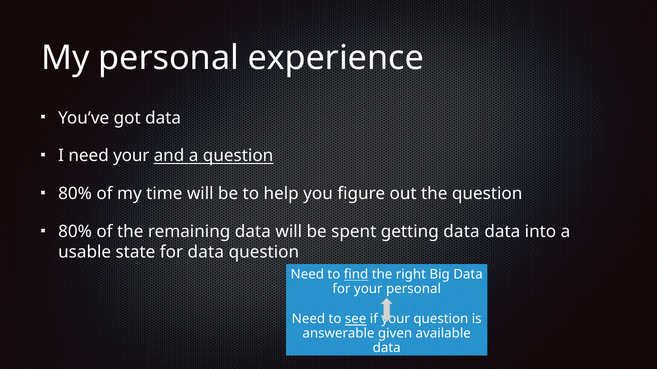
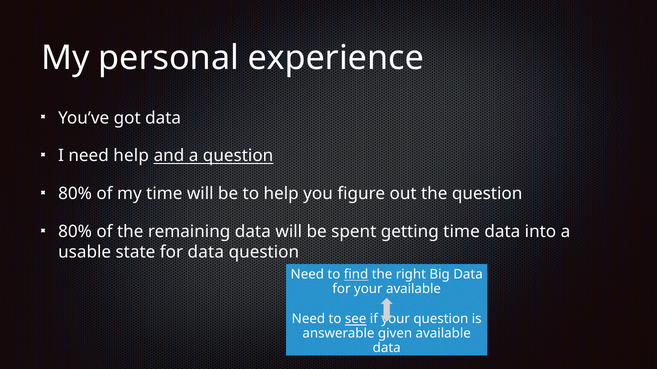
need your: your -> help
getting data: data -> time
your personal: personal -> available
